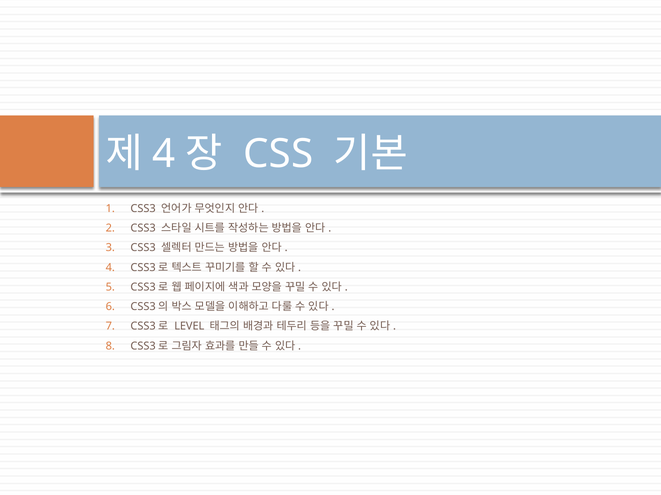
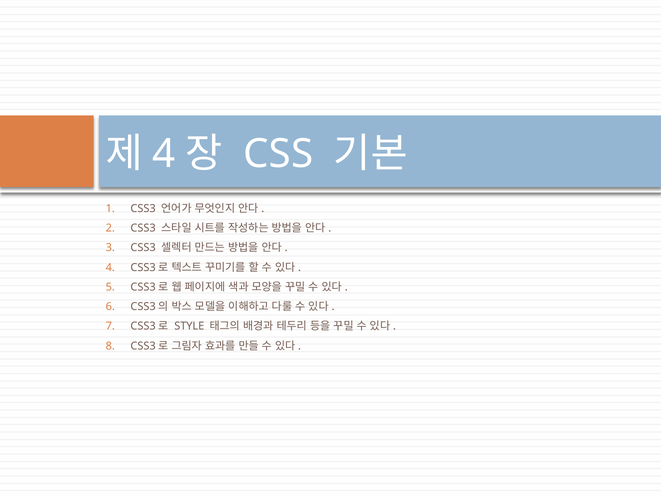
LEVEL: LEVEL -> STYLE
